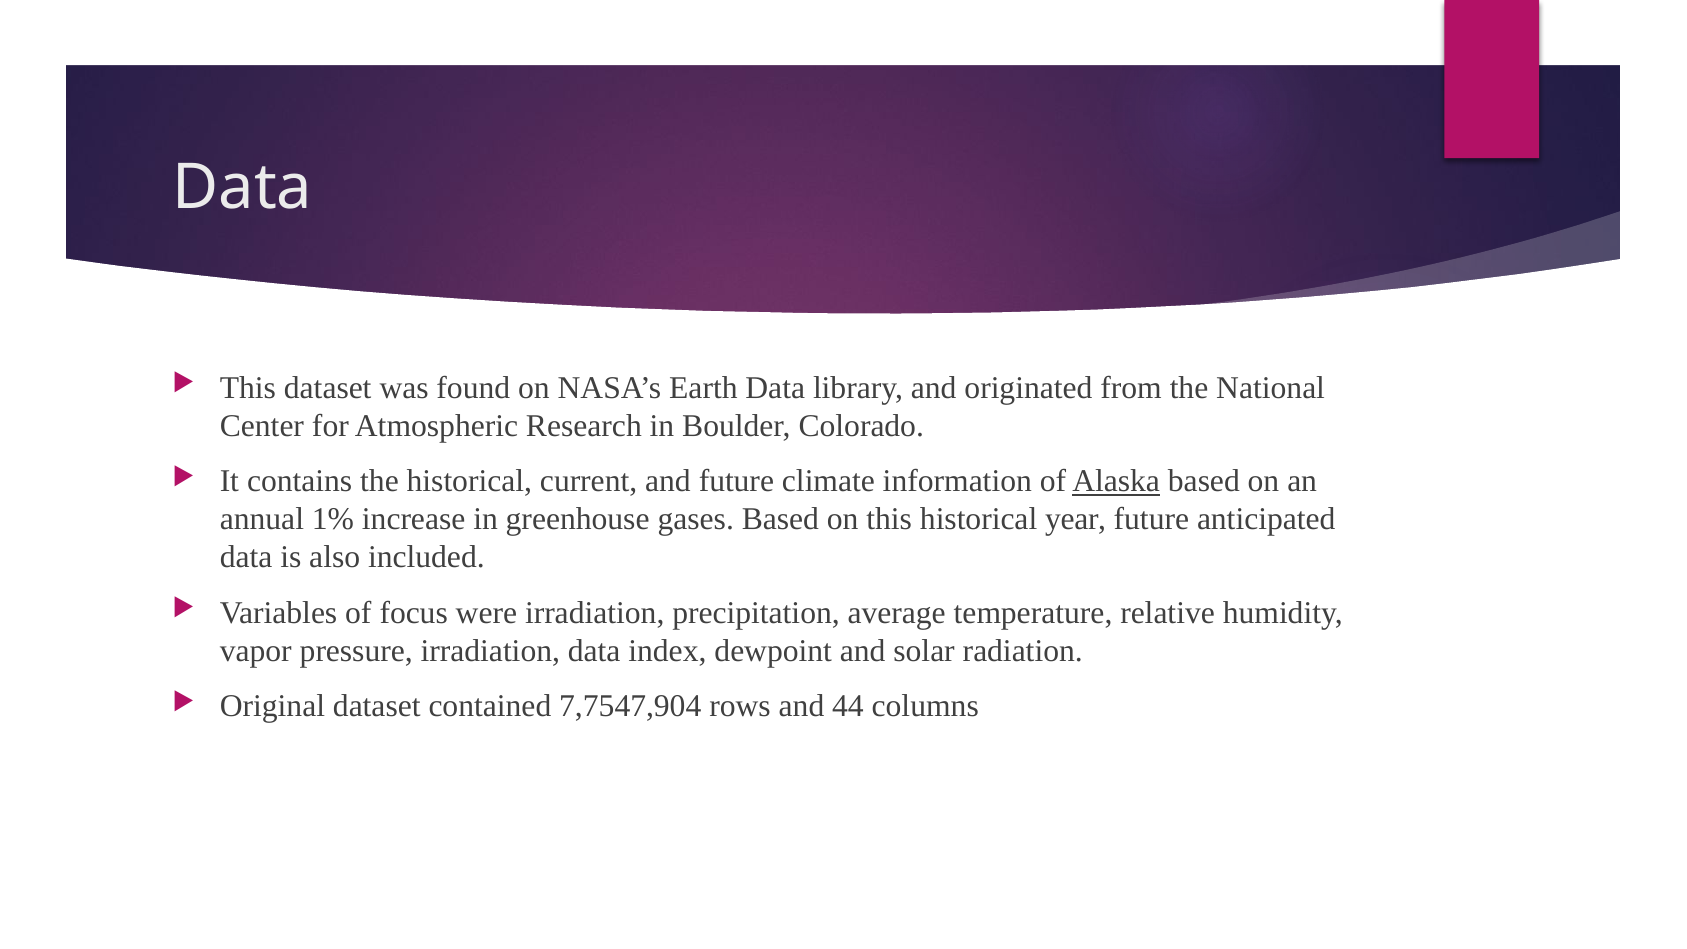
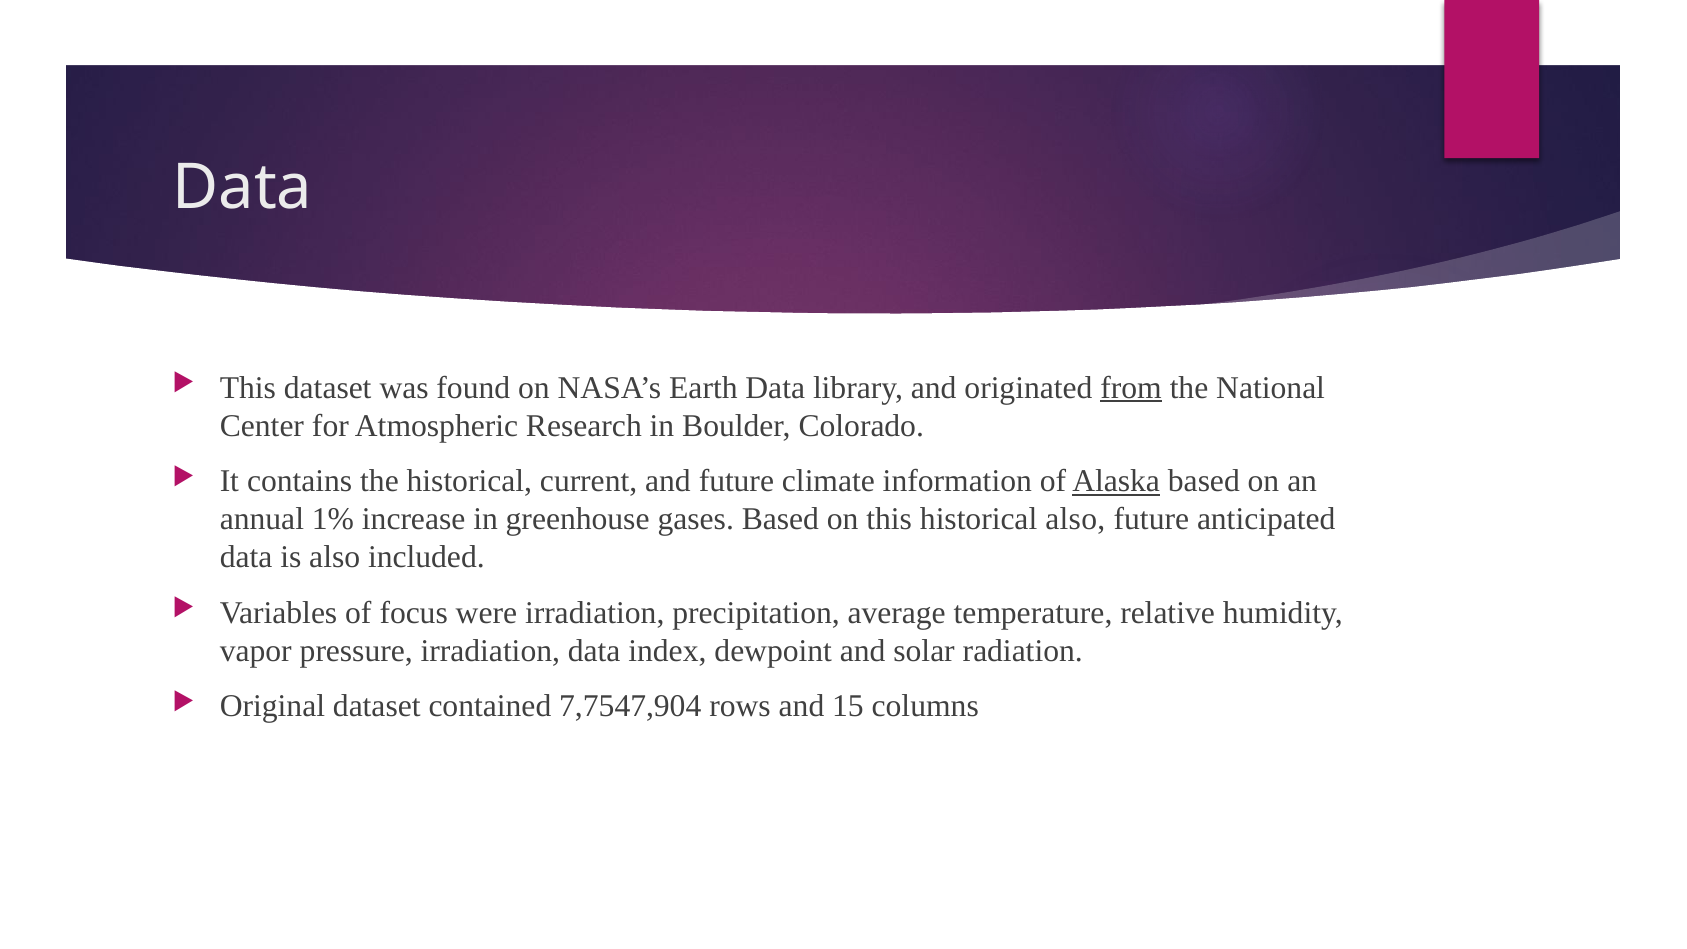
from underline: none -> present
historical year: year -> also
44: 44 -> 15
